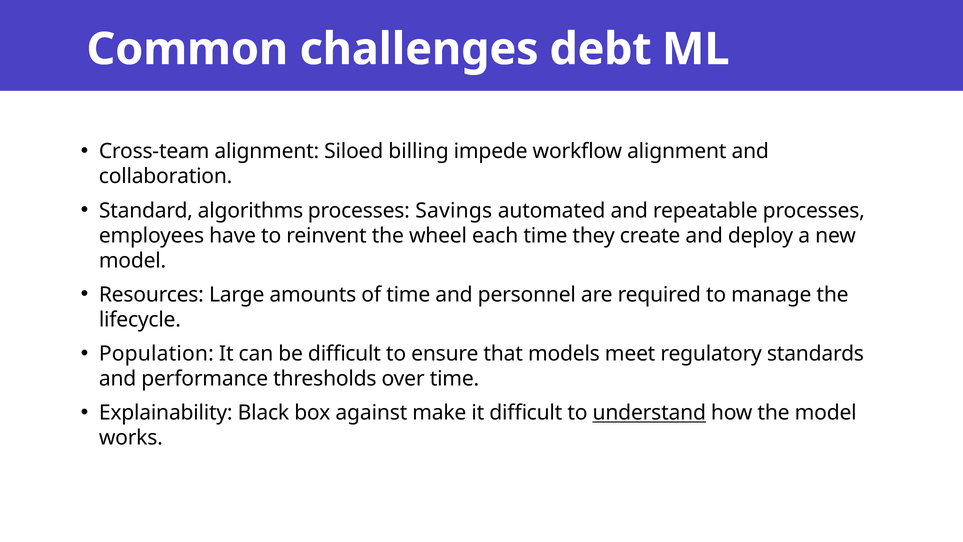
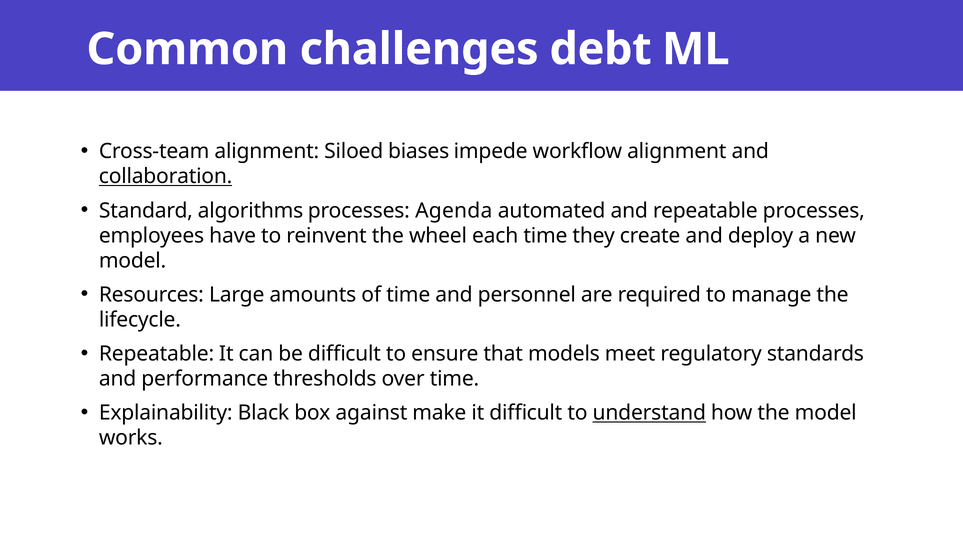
billing: billing -> biases
collaboration underline: none -> present
Savings: Savings -> Agenda
Population at (156, 354): Population -> Repeatable
